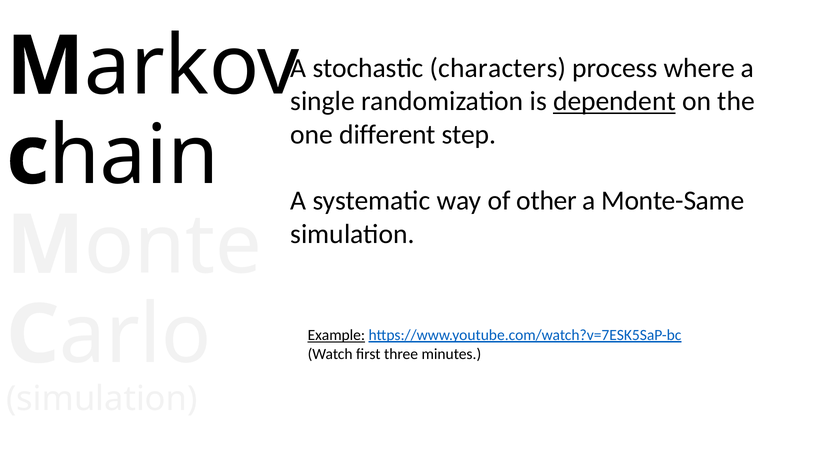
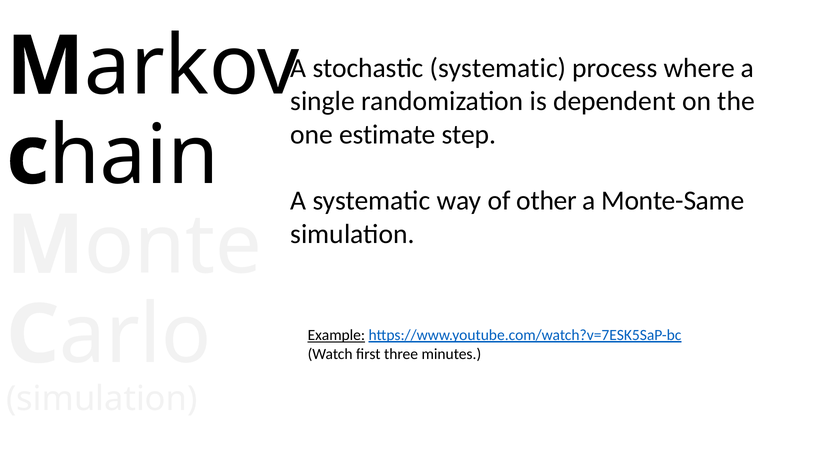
stochastic characters: characters -> systematic
dependent underline: present -> none
different: different -> estimate
